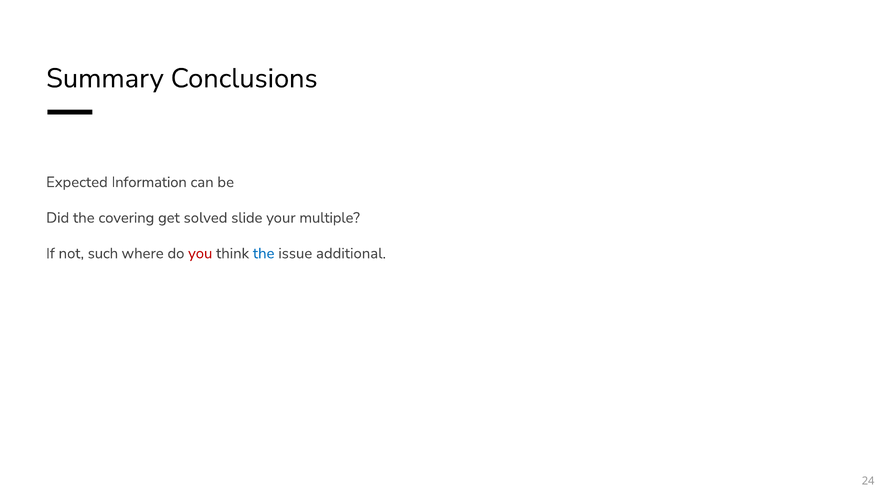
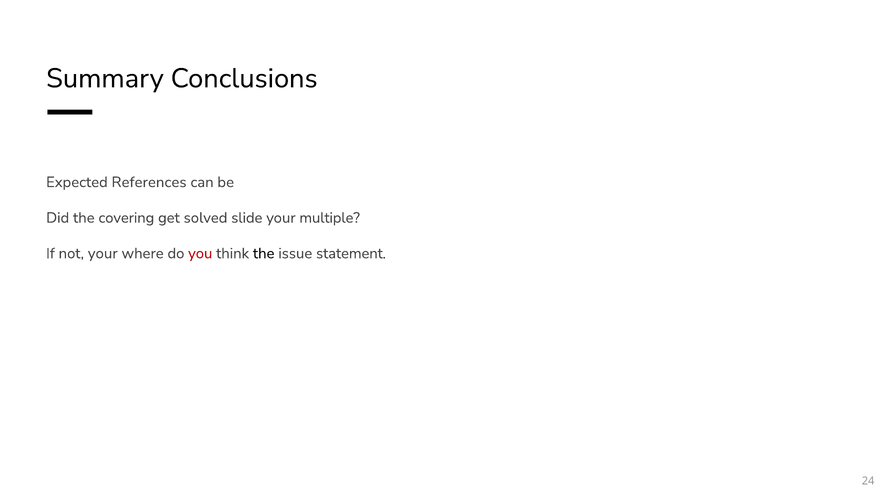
Information: Information -> References
not such: such -> your
the at (264, 254) colour: blue -> black
additional: additional -> statement
